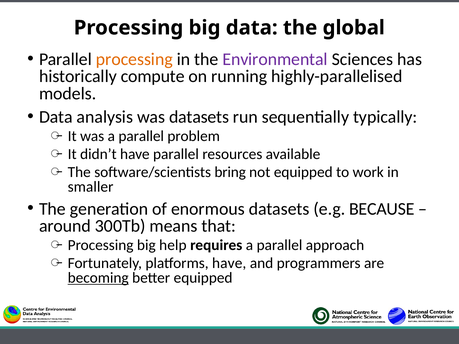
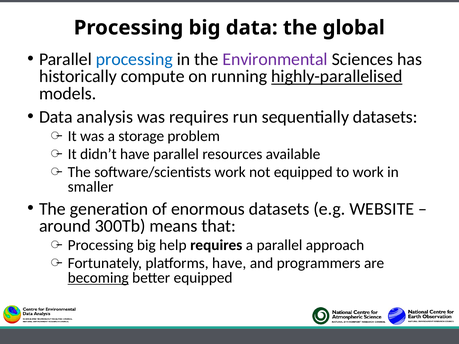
processing at (134, 59) colour: orange -> blue
highly-parallelised underline: none -> present
was datasets: datasets -> requires
sequentially typically: typically -> datasets
was a parallel: parallel -> storage
software/scientists bring: bring -> work
BECAUSE: BECAUSE -> WEBSITE
